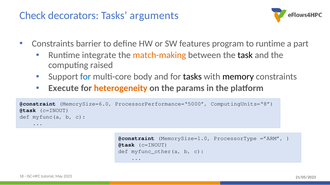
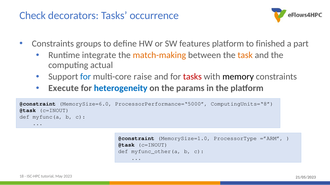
arguments: arguments -> occurrence
barrier: barrier -> groups
features program: program -> platform
to runtime: runtime -> finished
task colour: black -> orange
raised: raised -> actual
body: body -> raise
tasks at (192, 77) colour: black -> red
heterogeneity colour: orange -> blue
